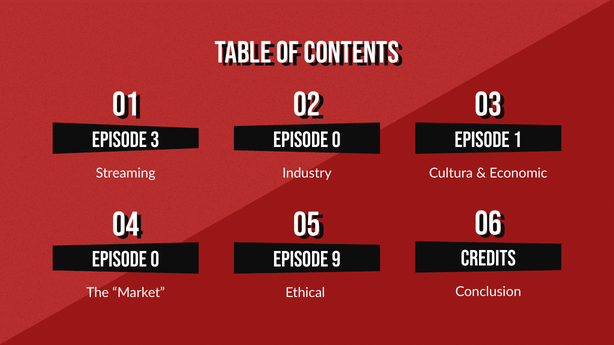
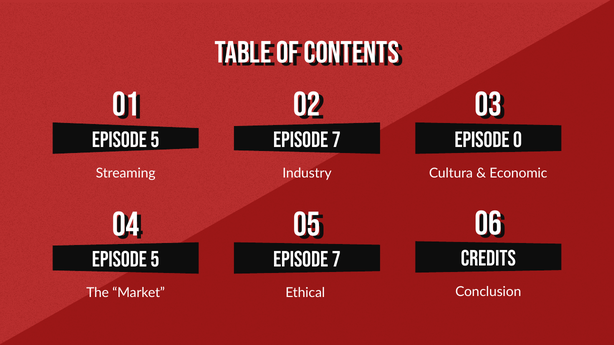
3 at (155, 140): 3 -> 5
0 at (336, 140): 0 -> 7
1: 1 -> 0
0 at (155, 260): 0 -> 5
9 at (336, 260): 9 -> 7
